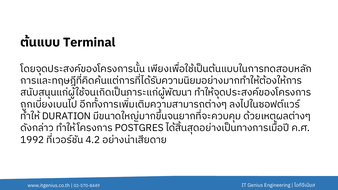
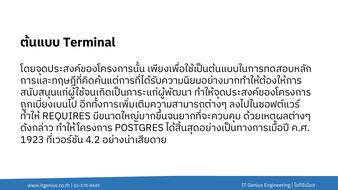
DURATION: DURATION -> REQUIRES
1992: 1992 -> 1923
